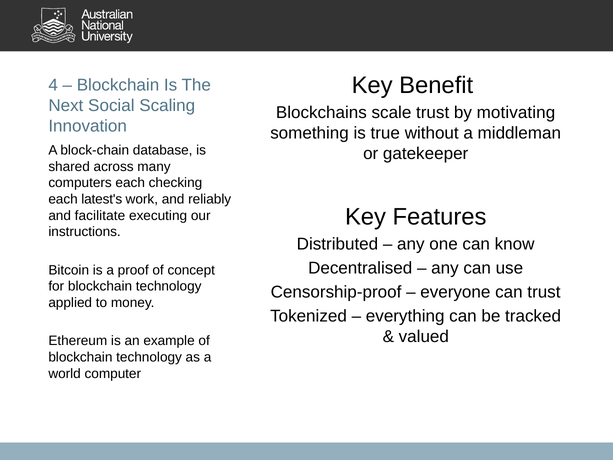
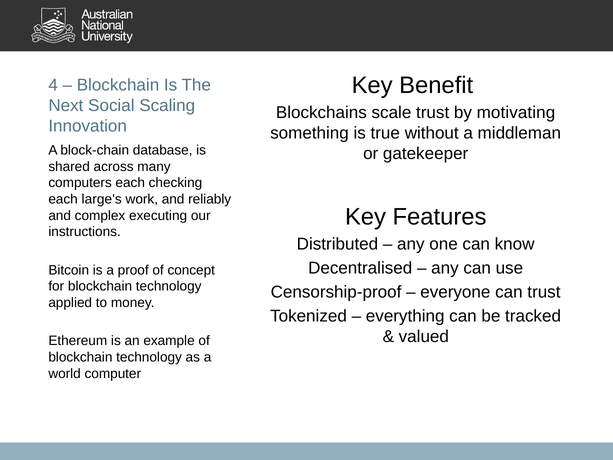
latest's: latest's -> large's
facilitate: facilitate -> complex
